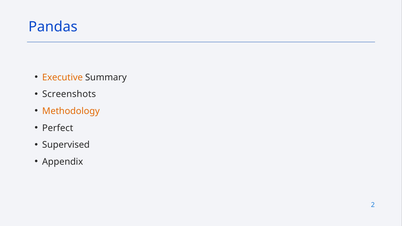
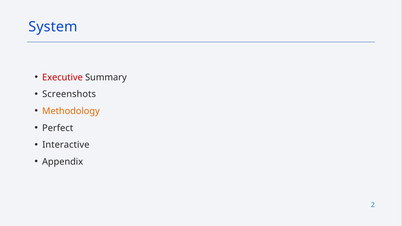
Pandas: Pandas -> System
Executive colour: orange -> red
Supervised: Supervised -> Interactive
